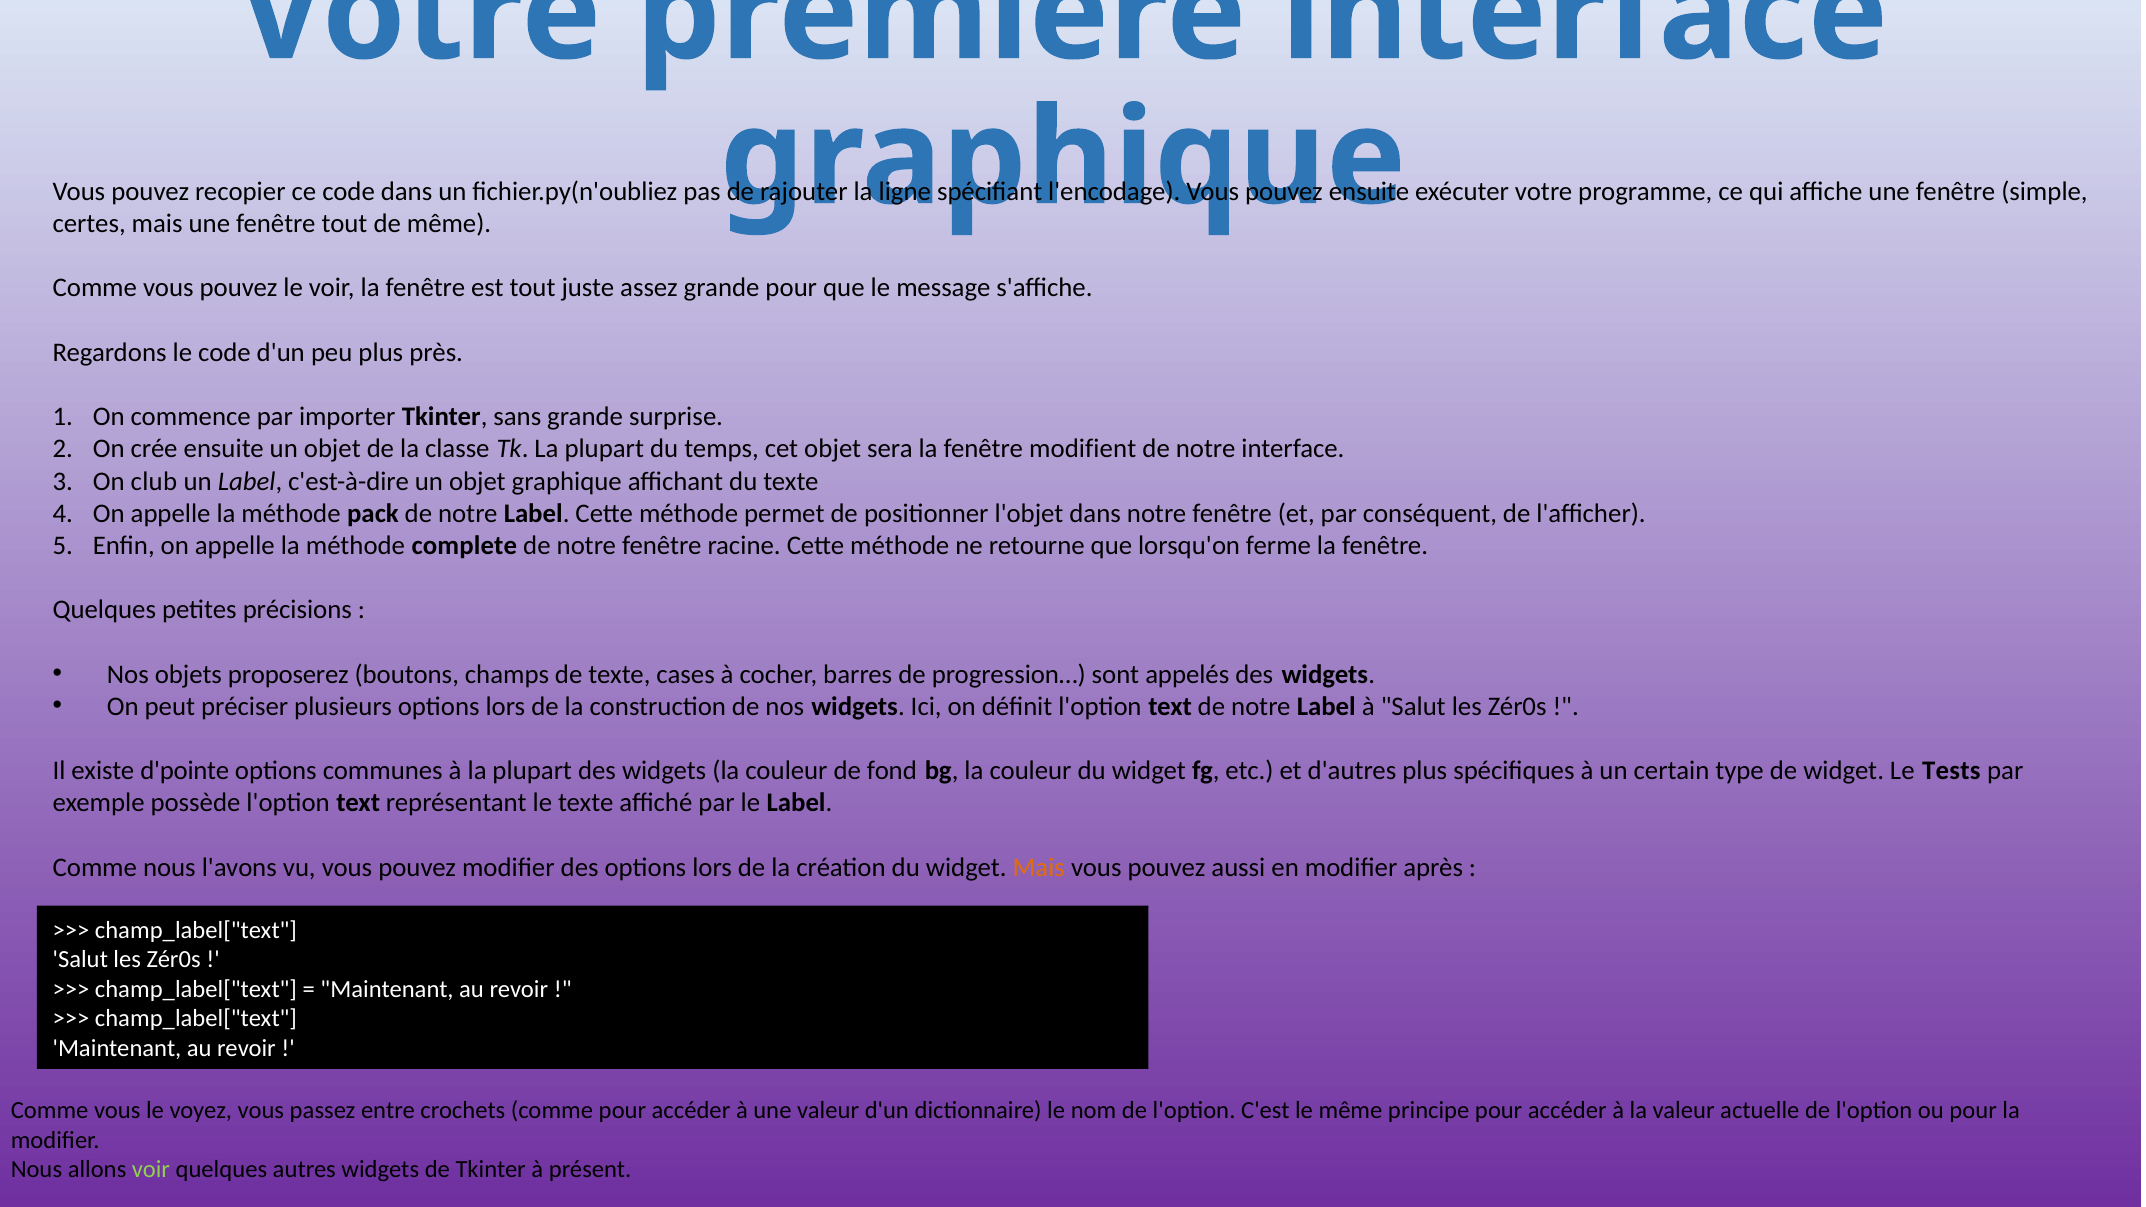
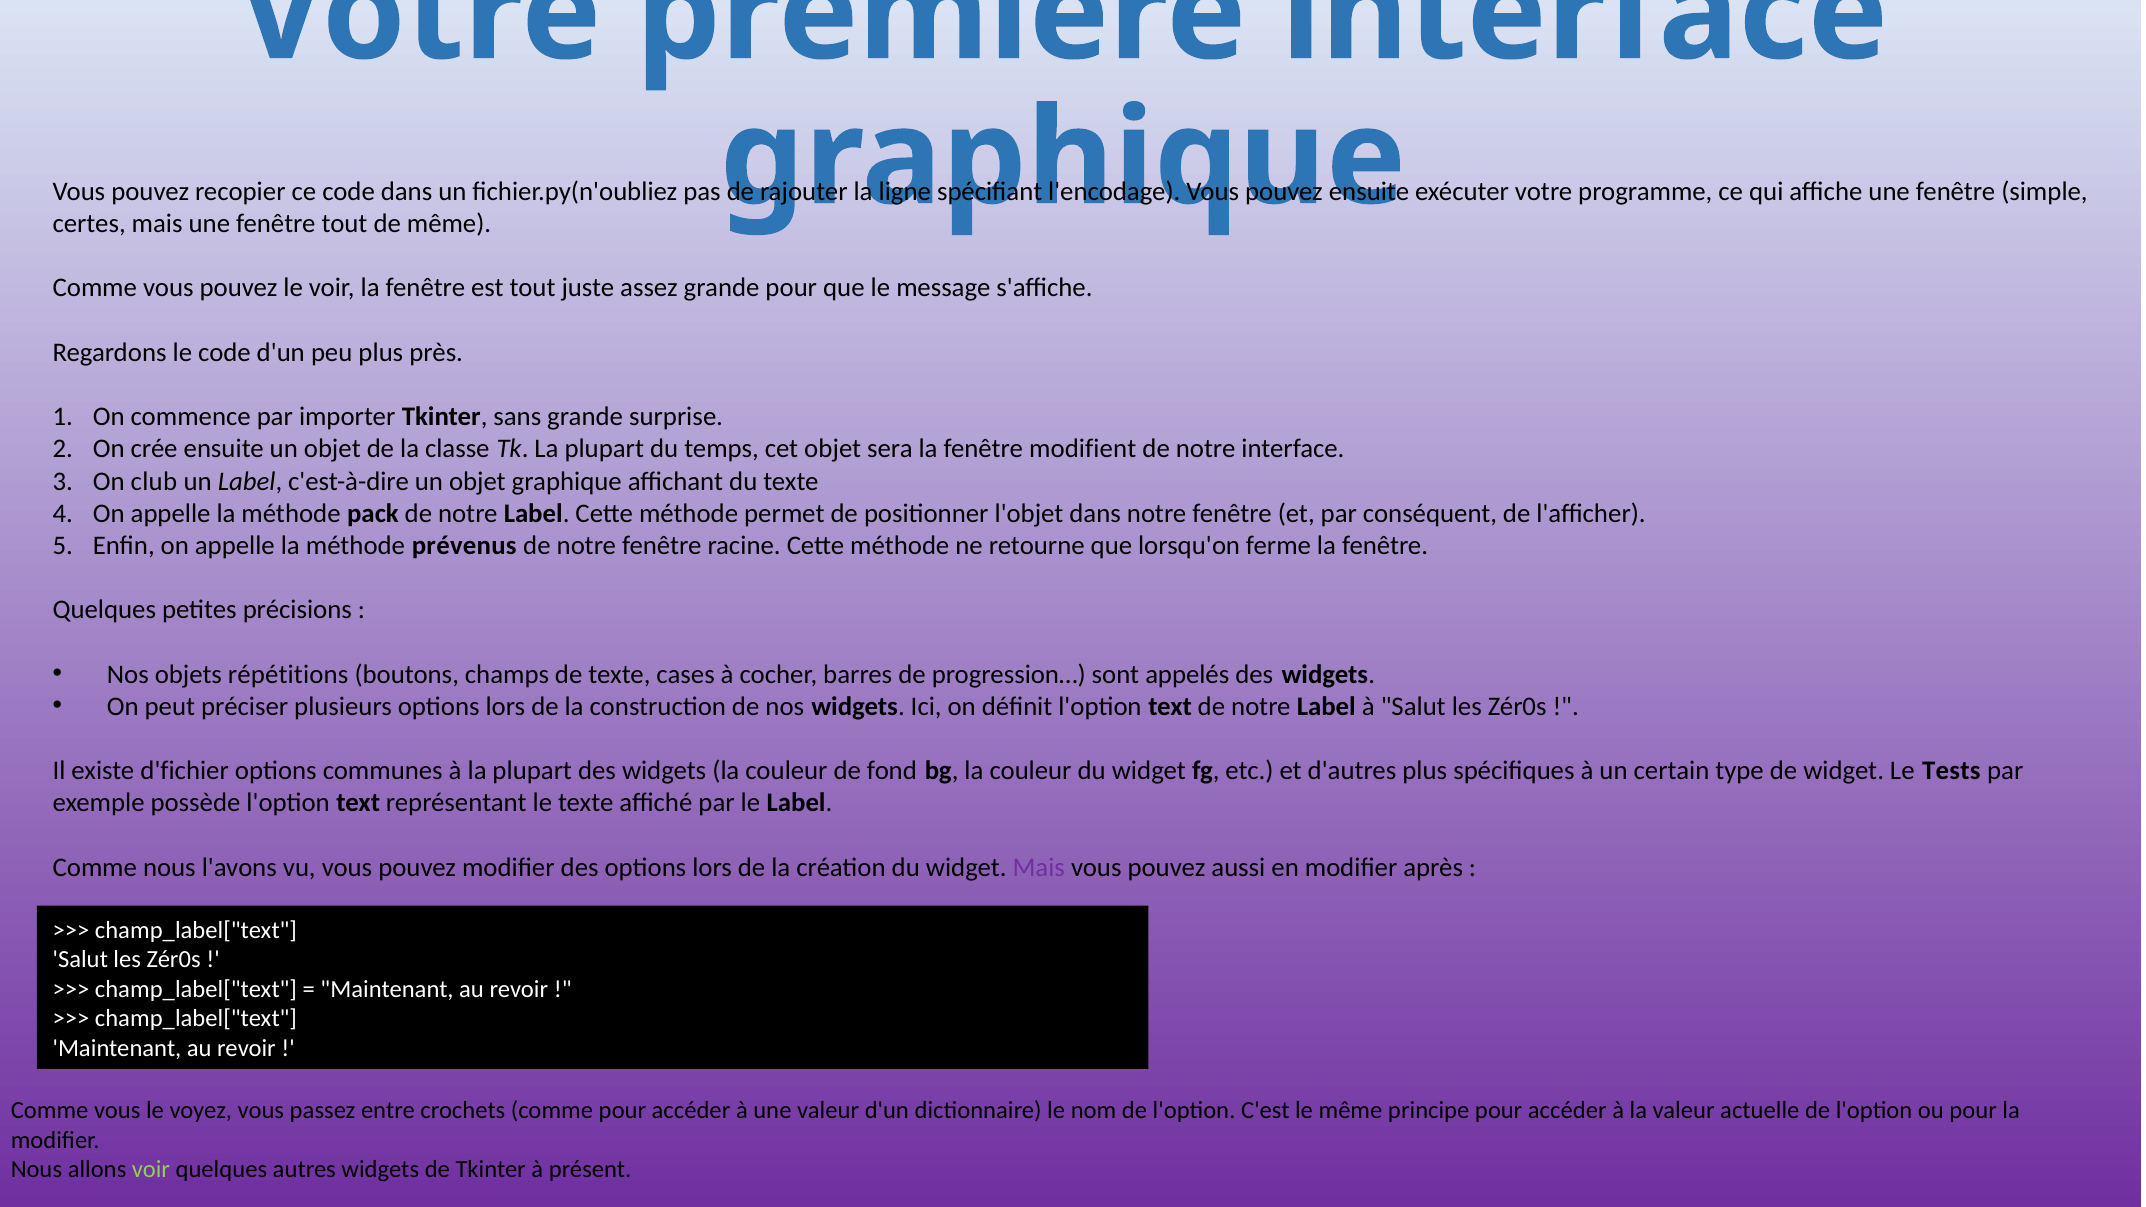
complete: complete -> prévenus
proposerez: proposerez -> répétitions
d'pointe: d'pointe -> d'fichier
Mais at (1039, 868) colour: orange -> purple
